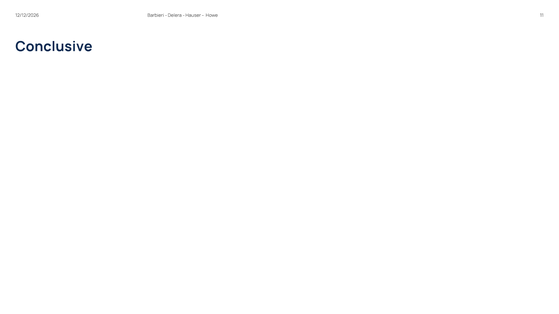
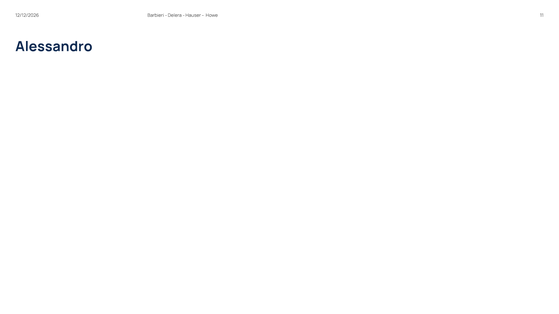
Conclusive: Conclusive -> Alessandro
